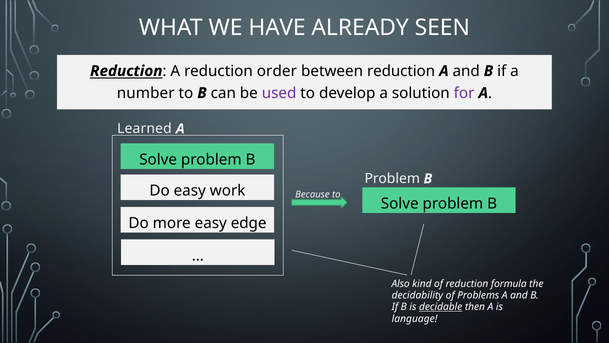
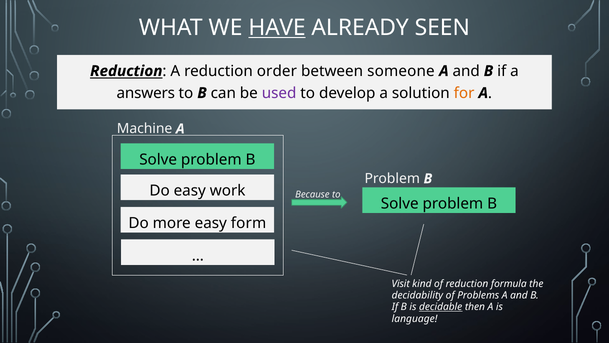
HAVE underline: none -> present
between reduction: reduction -> someone
number: number -> answers
for colour: purple -> orange
Learned: Learned -> Machine
edge: edge -> form
Also: Also -> Visit
